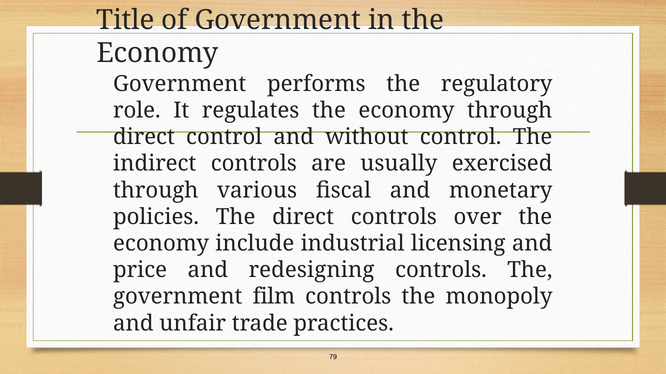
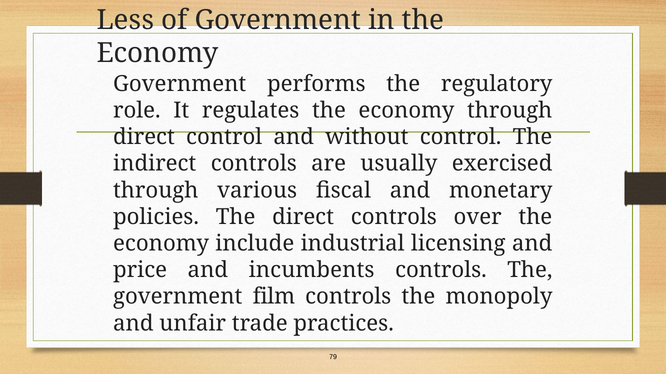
Title: Title -> Less
redesigning: redesigning -> incumbents
